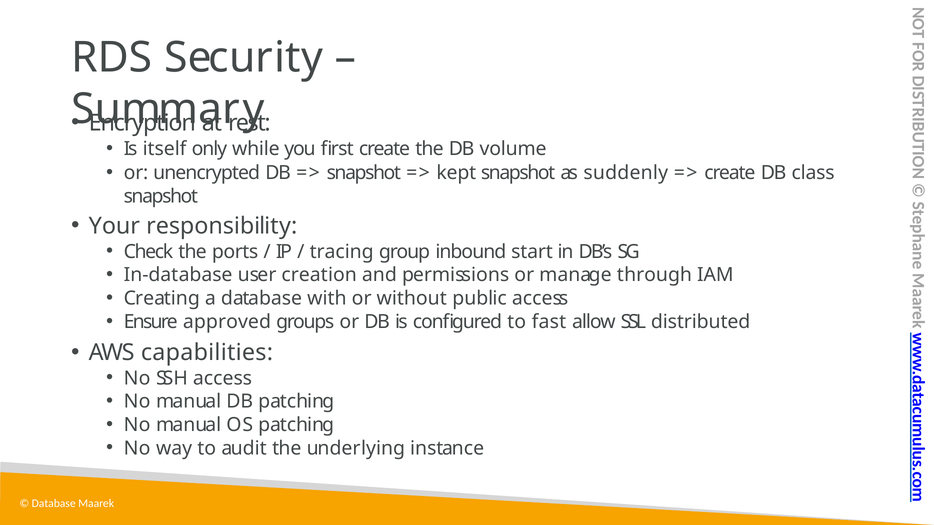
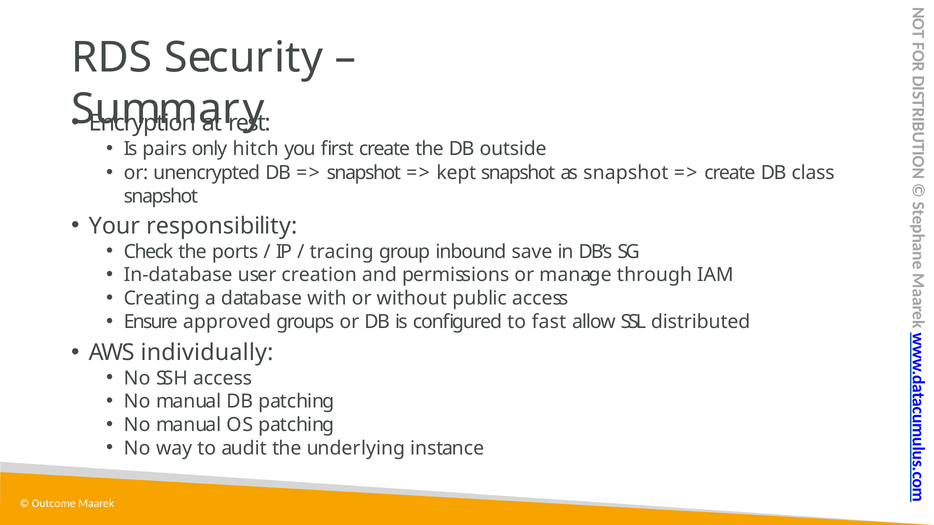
itself: itself -> pairs
while: while -> hitch
volume: volume -> outside
as suddenly: suddenly -> snapshot
start: start -> save
capabilities: capabilities -> individually
Database at (54, 504): Database -> Outcome
